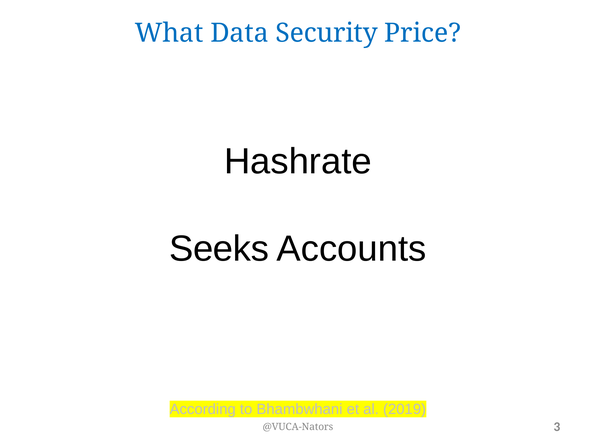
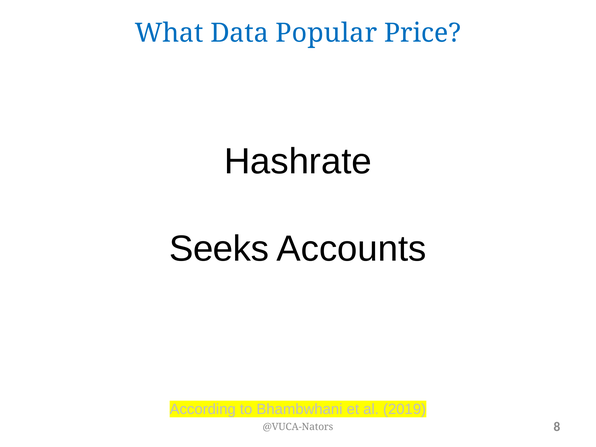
Security: Security -> Popular
3: 3 -> 8
